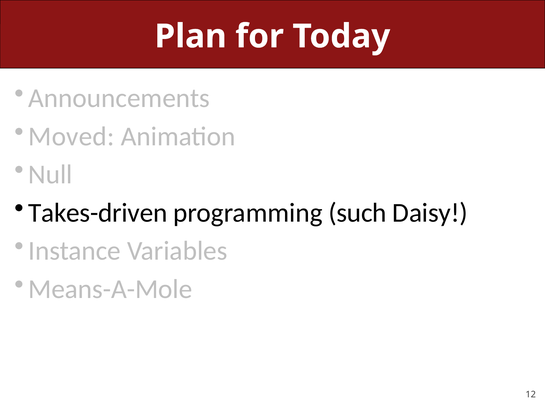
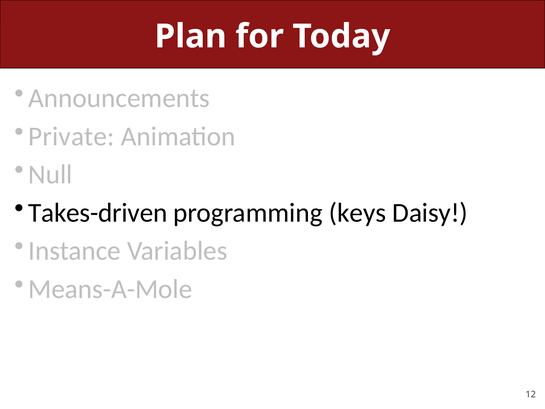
Moved: Moved -> Private
such: such -> keys
